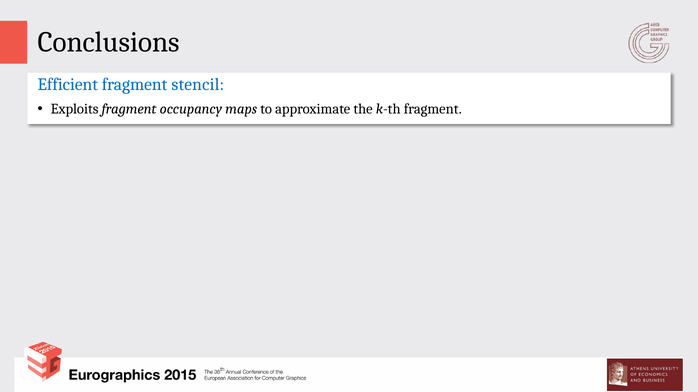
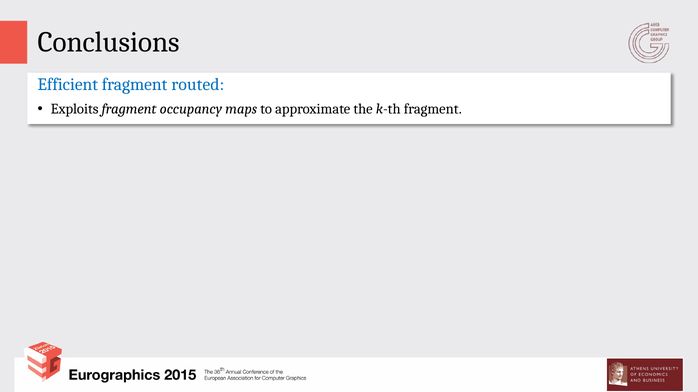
stencil: stencil -> routed
